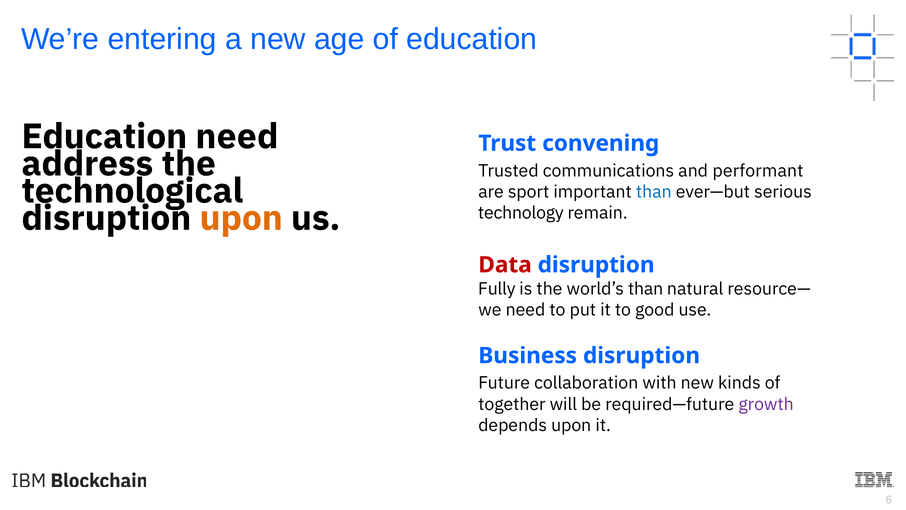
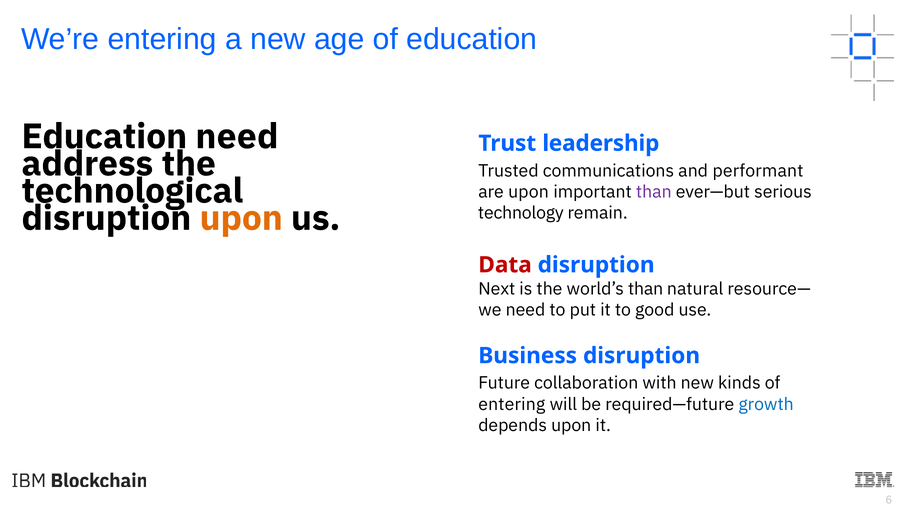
convening: convening -> leadership
are sport: sport -> upon
than at (654, 192) colour: blue -> purple
Fully: Fully -> Next
together at (512, 404): together -> entering
growth colour: purple -> blue
